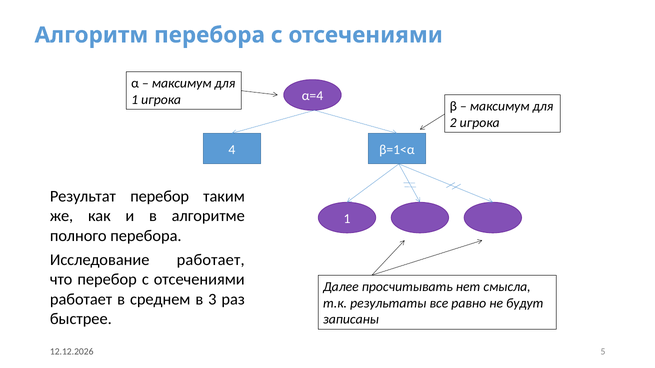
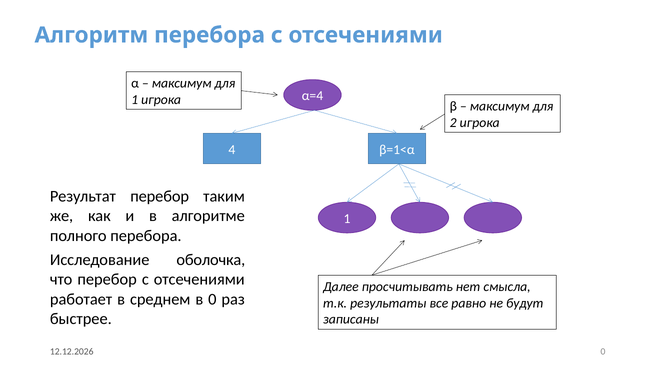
Исследование работает: работает -> оболочка
в 3: 3 -> 0
5 at (603, 352): 5 -> 0
